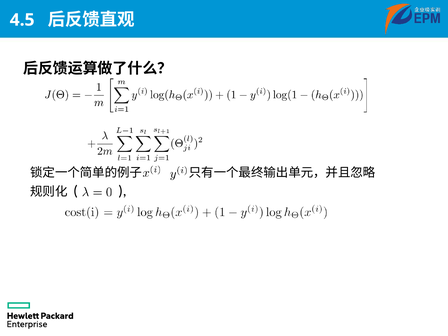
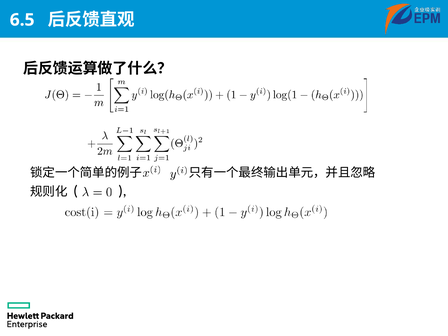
4.5: 4.5 -> 6.5
